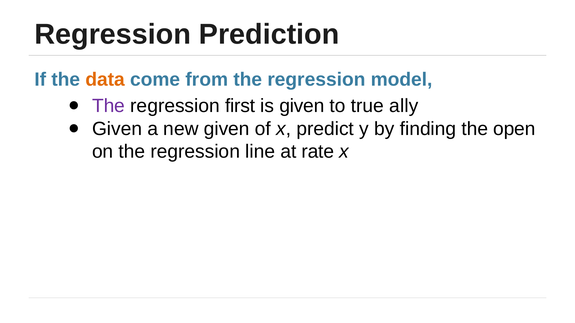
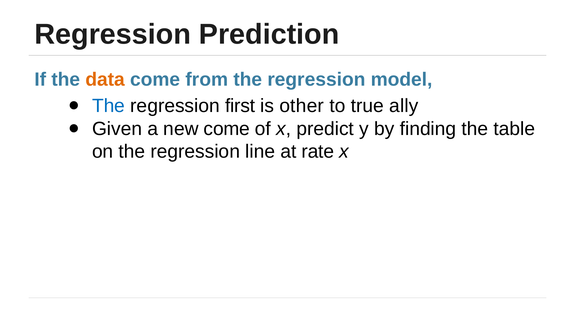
The at (108, 106) colour: purple -> blue
is given: given -> other
new given: given -> come
open: open -> table
